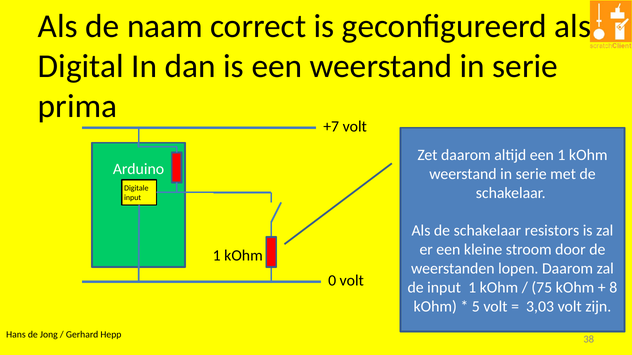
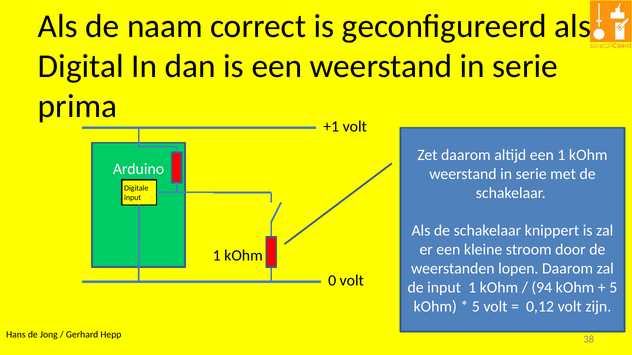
+7: +7 -> +1
resistors: resistors -> knippert
75: 75 -> 94
8 at (613, 288): 8 -> 5
3,03: 3,03 -> 0,12
